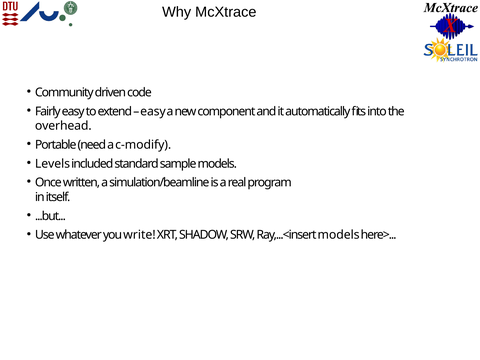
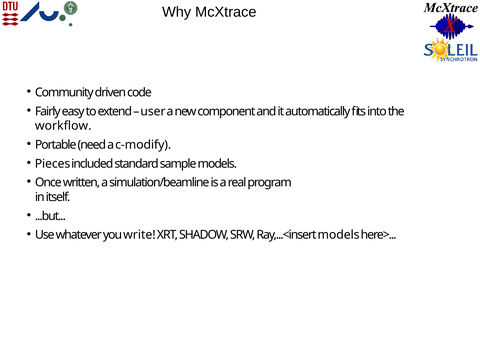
easy at (153, 111): easy -> user
overhead: overhead -> workflow
Levels: Levels -> Pieces
